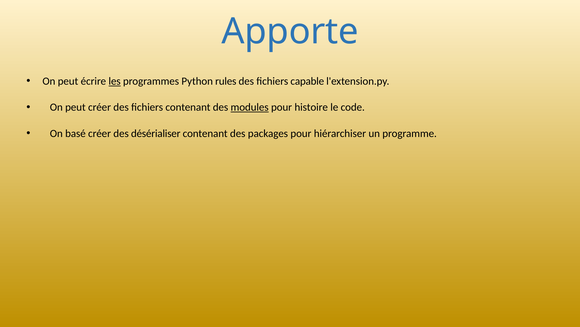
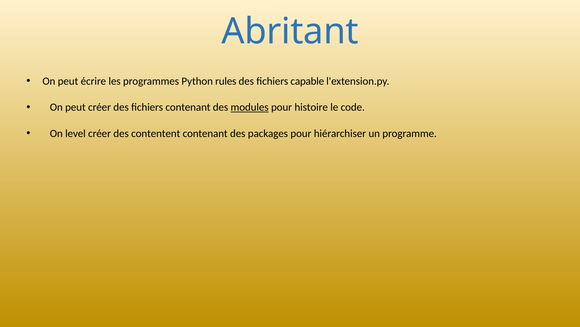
Apporte: Apporte -> Abritant
les underline: present -> none
basé: basé -> level
désérialiser: désérialiser -> contentent
